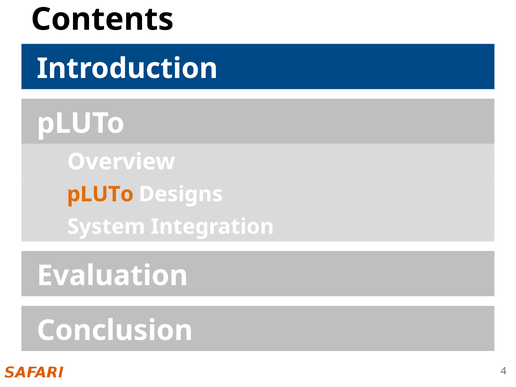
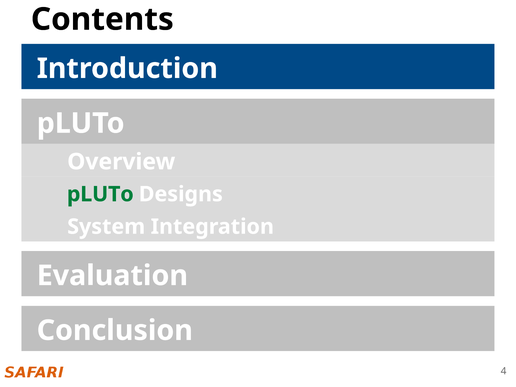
pLUTo at (100, 194) colour: orange -> green
